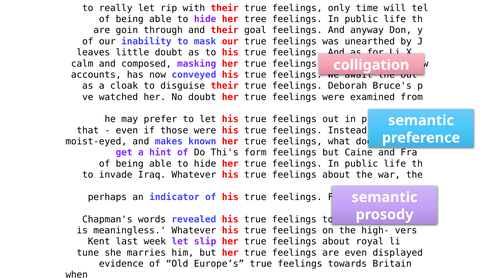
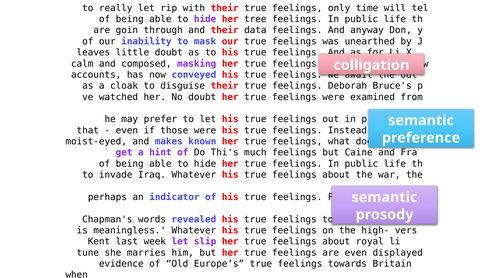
goal: goal -> data
form: form -> much
